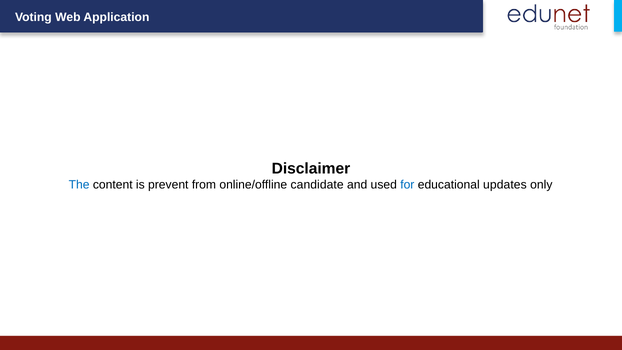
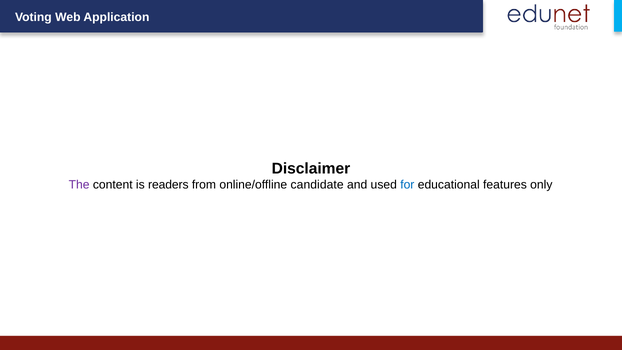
The colour: blue -> purple
prevent: prevent -> readers
updates: updates -> features
